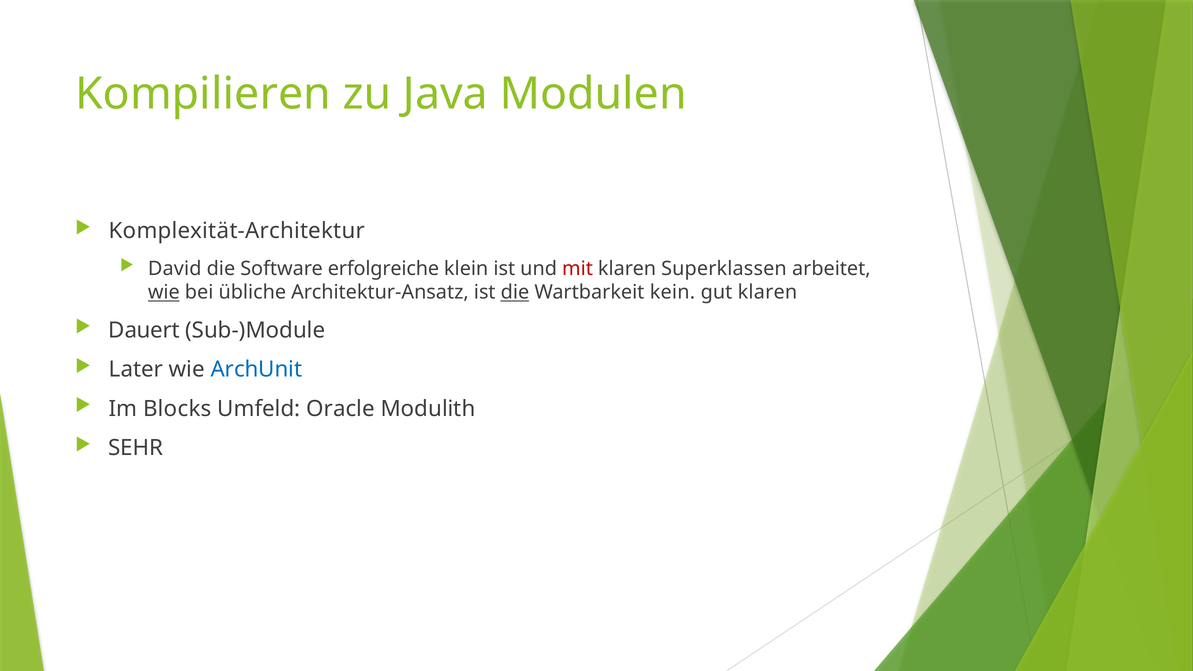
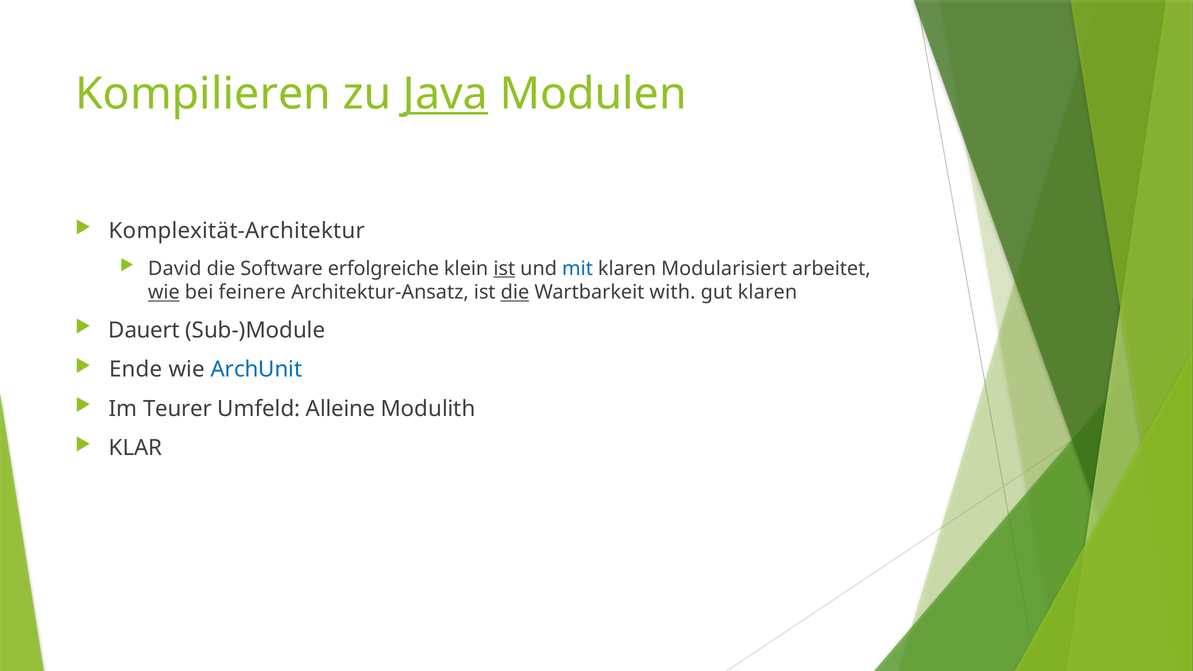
Java underline: none -> present
ist at (504, 268) underline: none -> present
mit colour: red -> blue
Superklassen: Superklassen -> Modularisiert
übliche: übliche -> feinere
kein: kein -> with
Later: Later -> Ende
Blocks: Blocks -> Teurer
Oracle: Oracle -> Alleine
SEHR: SEHR -> KLAR
